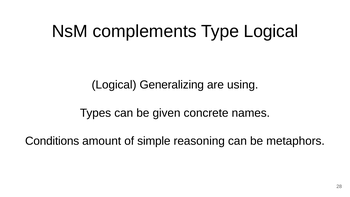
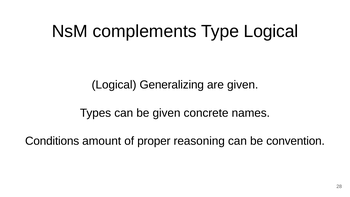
are using: using -> given
simple: simple -> proper
metaphors: metaphors -> convention
